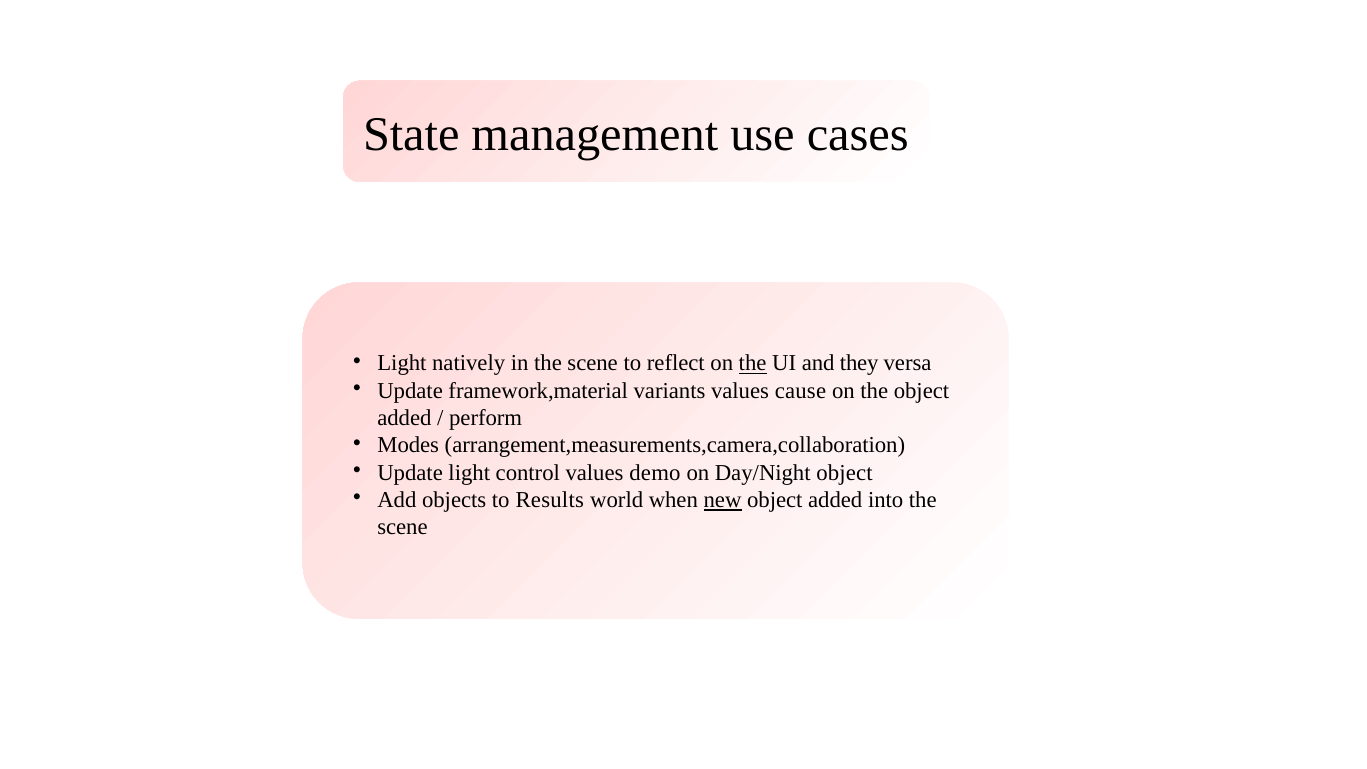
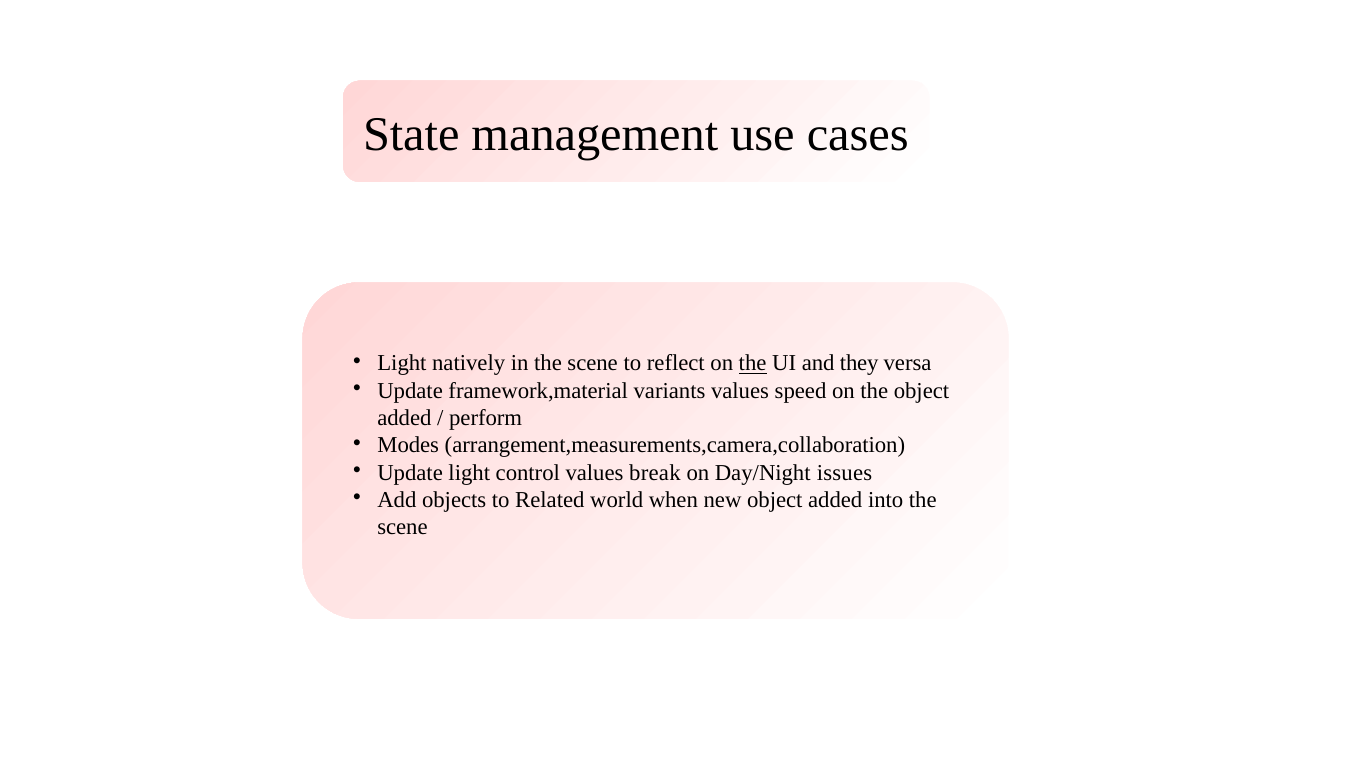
cause: cause -> speed
demo: demo -> break
Day/Night object: object -> issues
Results: Results -> Related
new underline: present -> none
